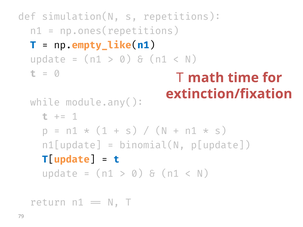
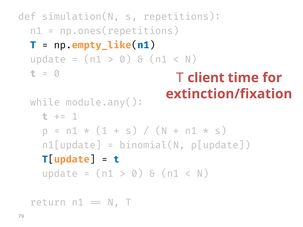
math: math -> client
